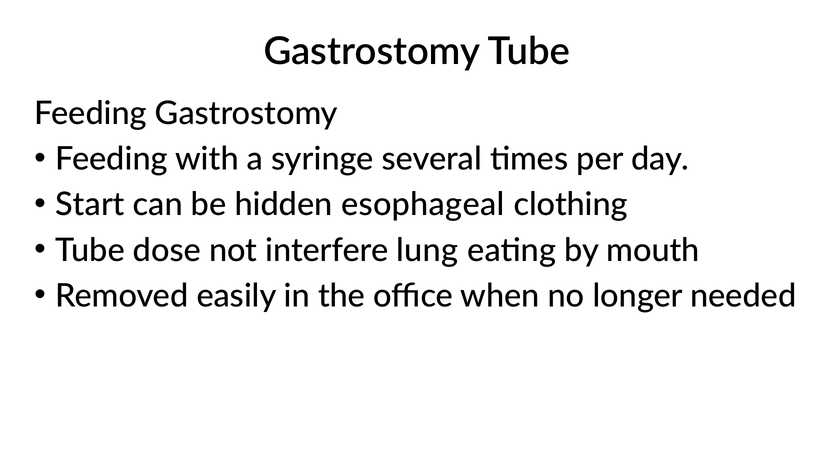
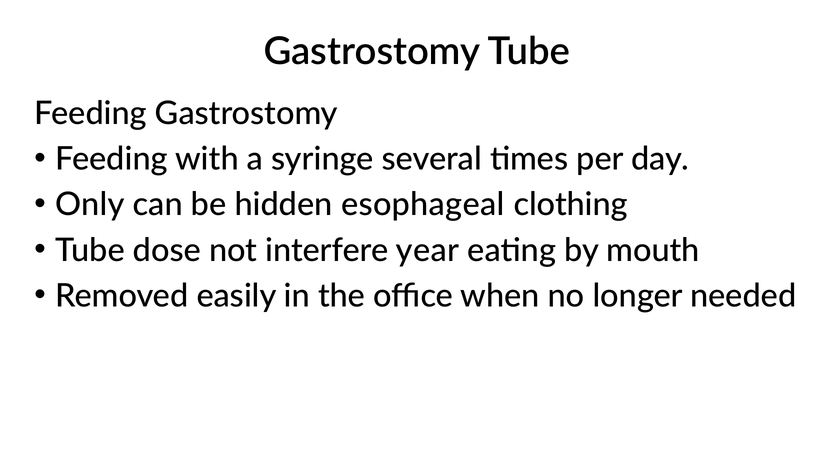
Start: Start -> Only
lung: lung -> year
